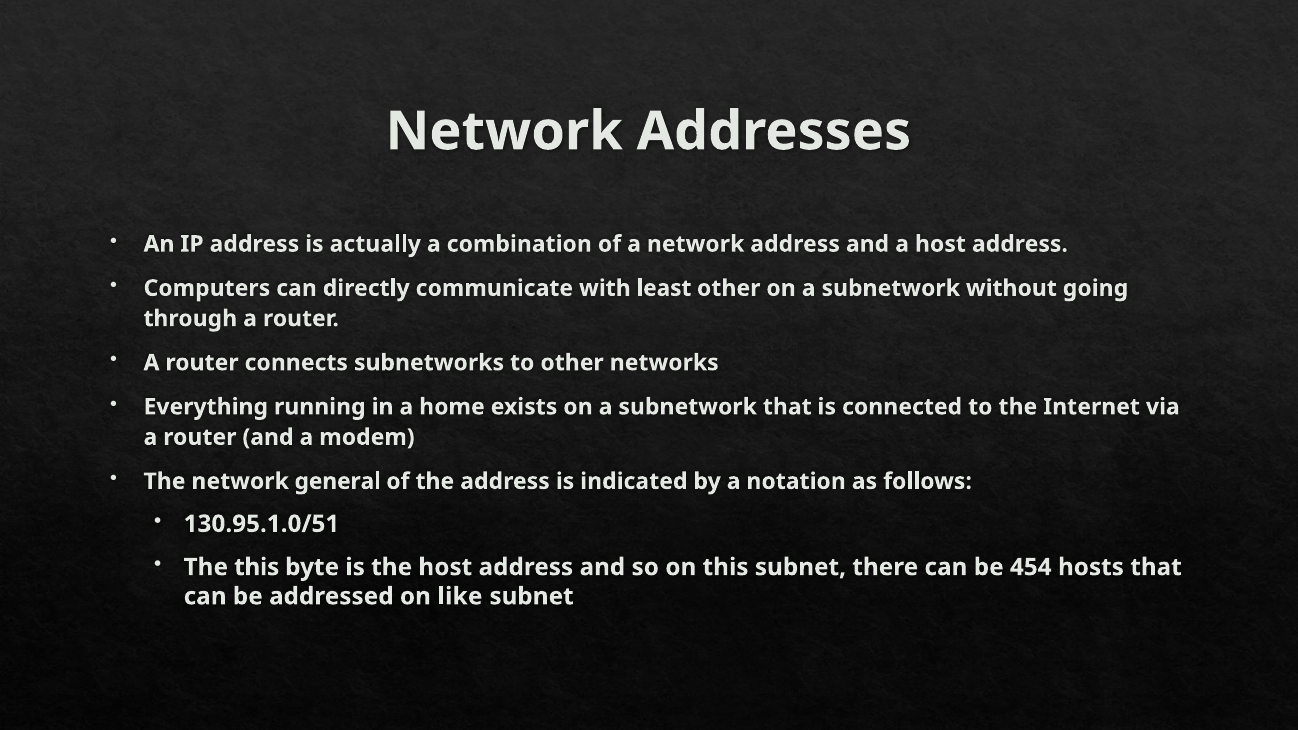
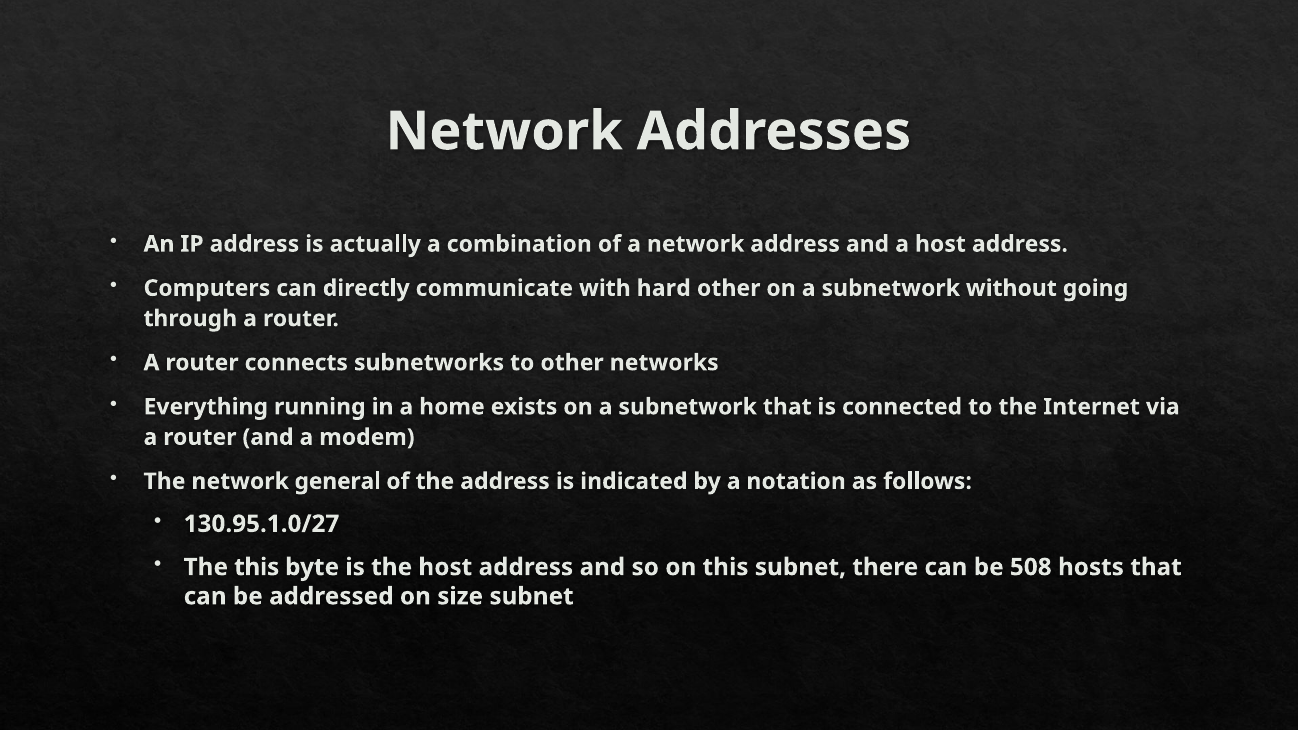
least: least -> hard
130.95.1.0/51: 130.95.1.0/51 -> 130.95.1.0/27
454: 454 -> 508
like: like -> size
